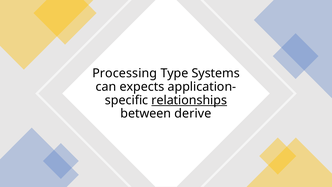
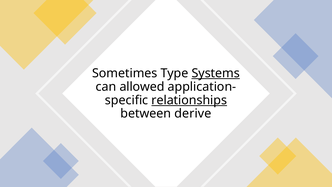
Processing: Processing -> Sometimes
Systems underline: none -> present
expects: expects -> allowed
